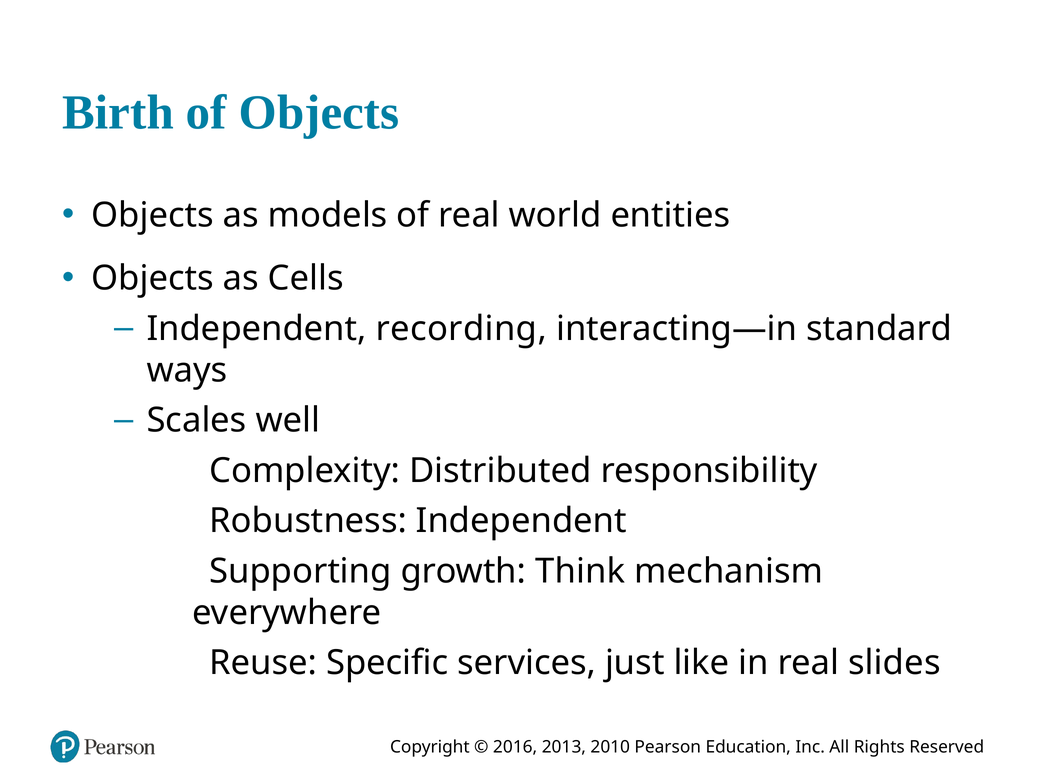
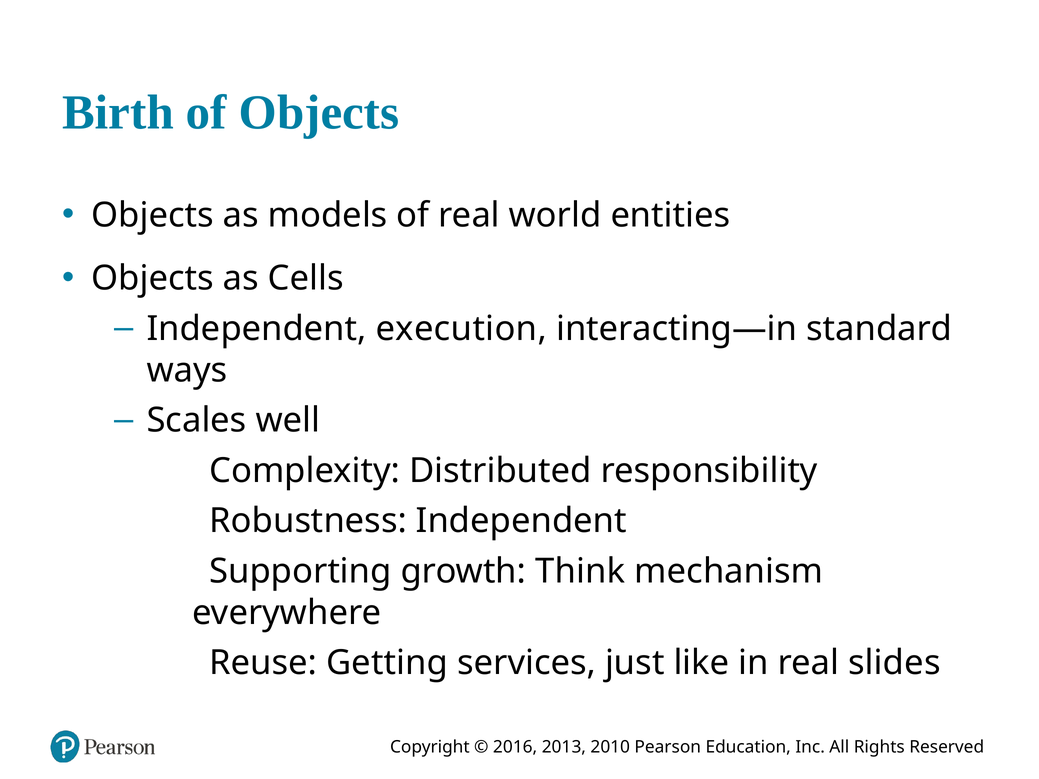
recording: recording -> execution
Specific: Specific -> Getting
